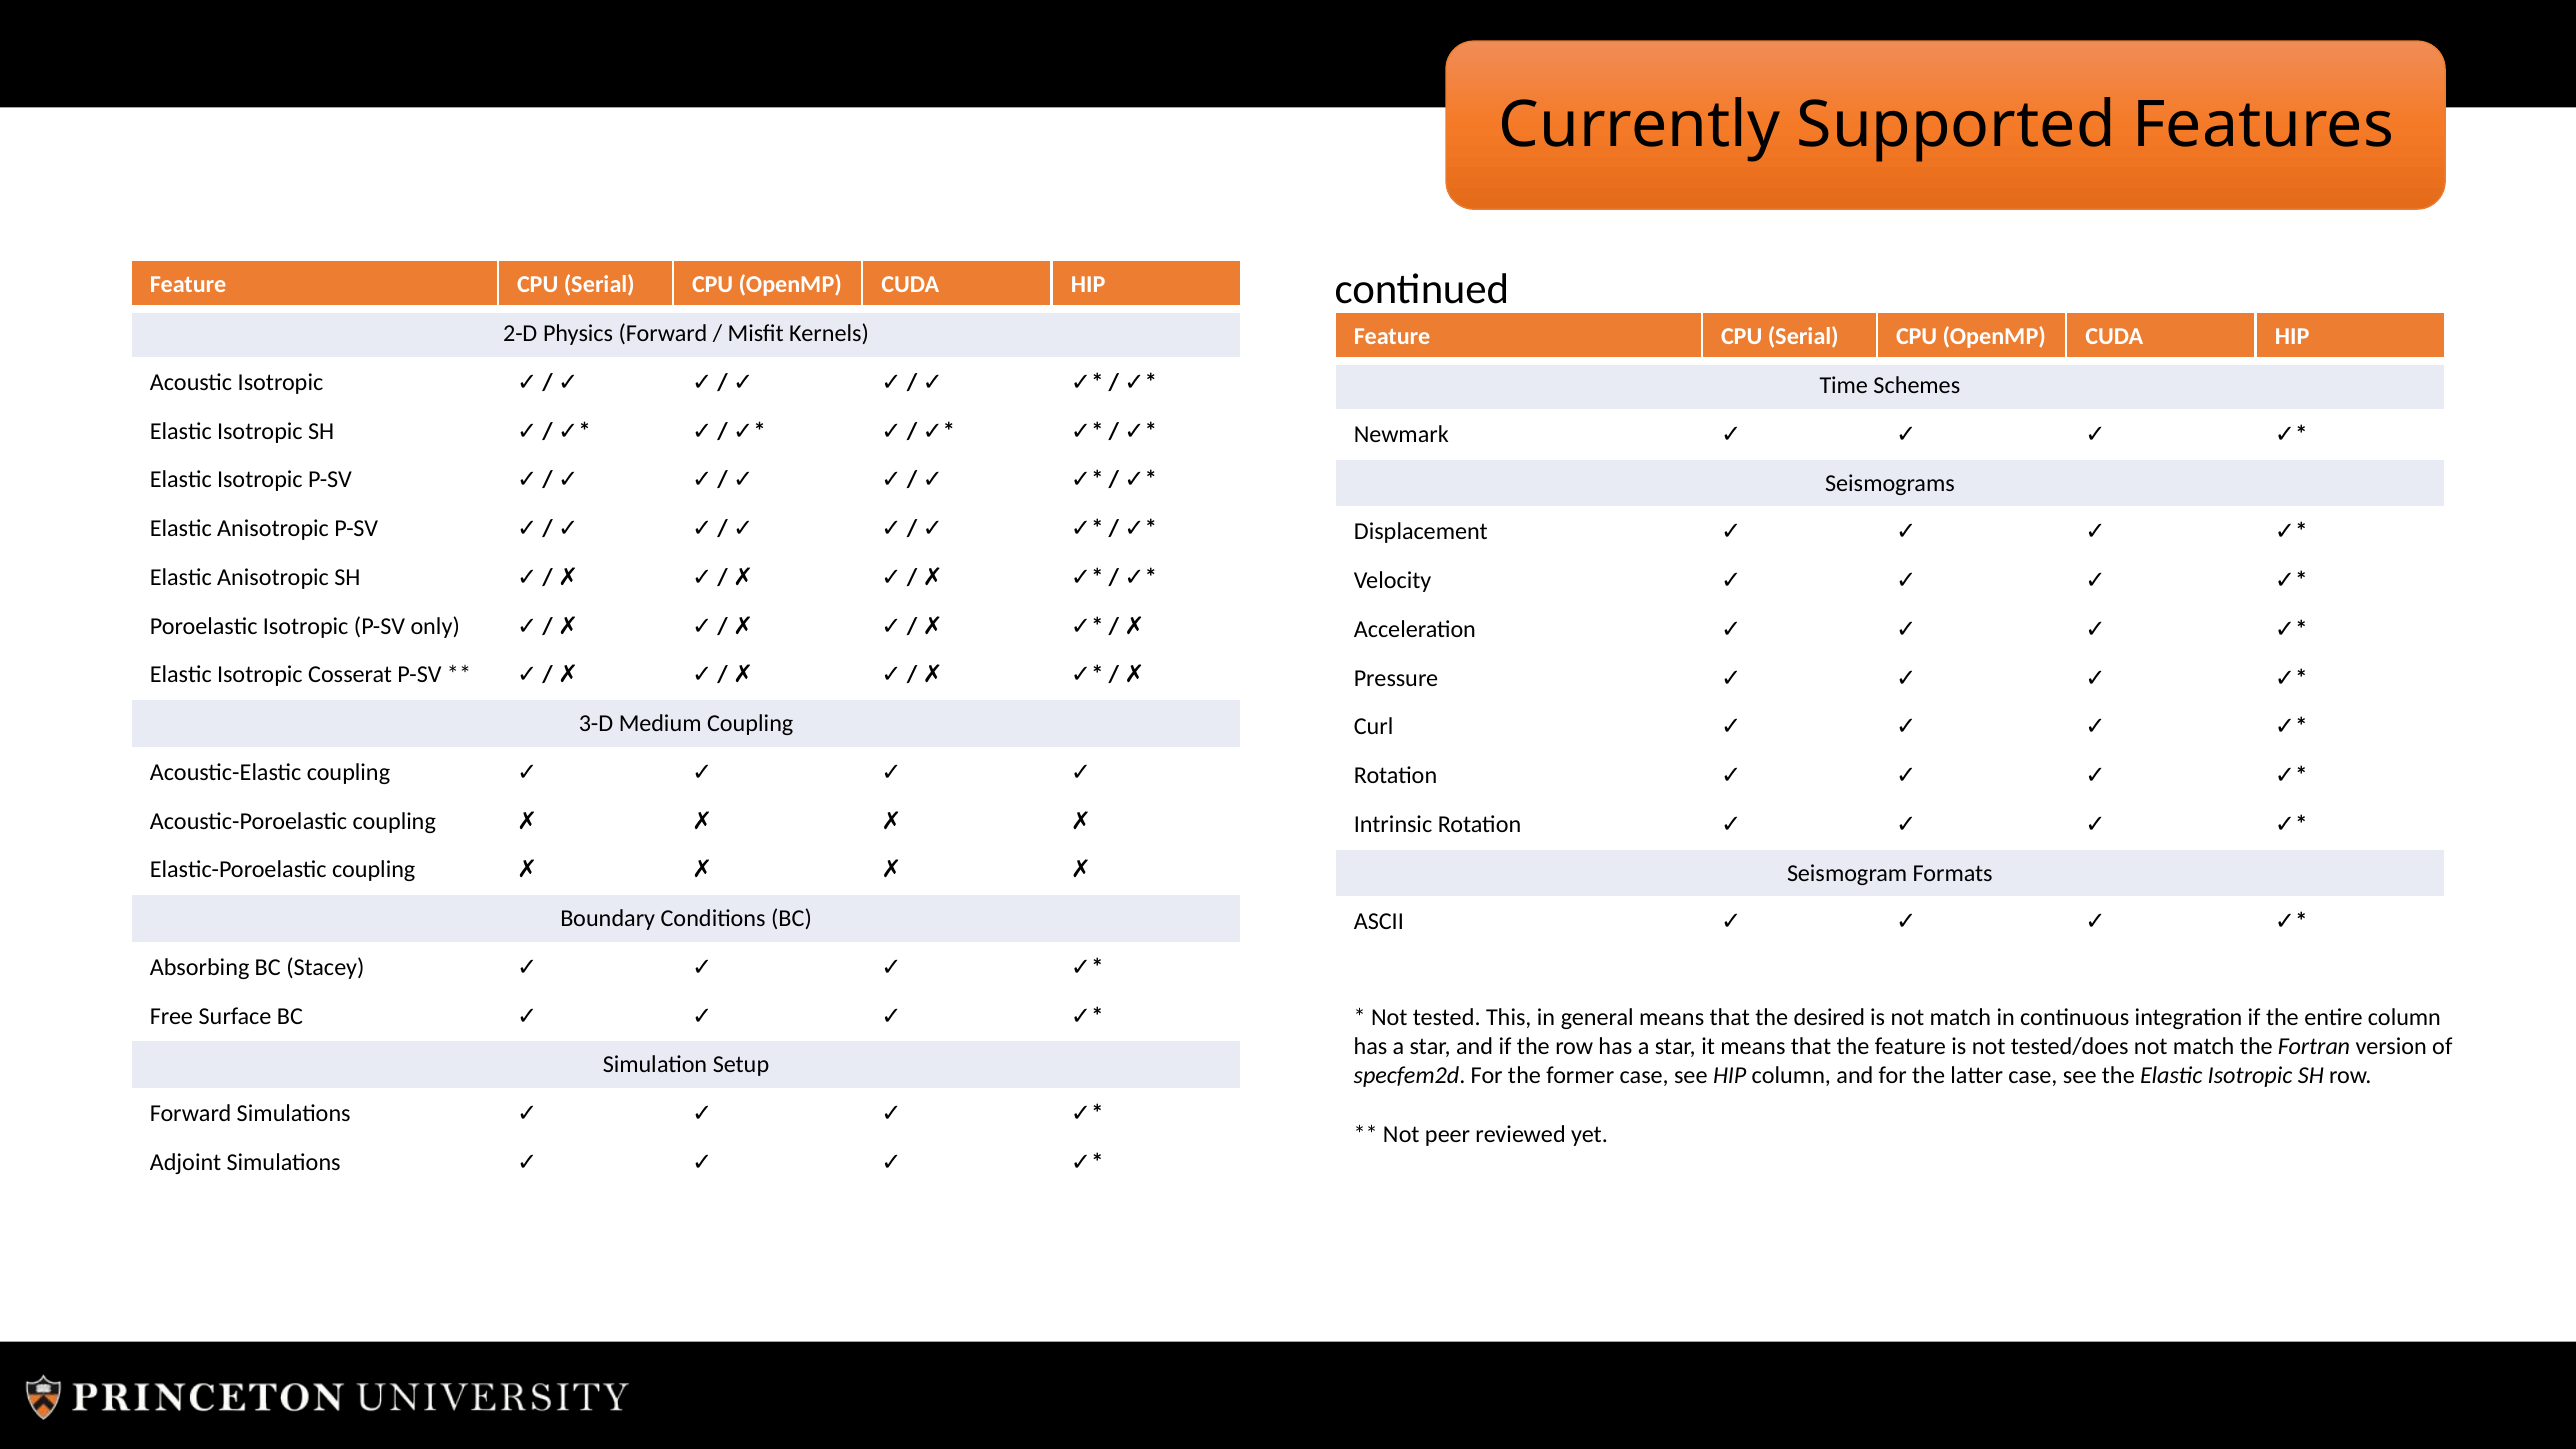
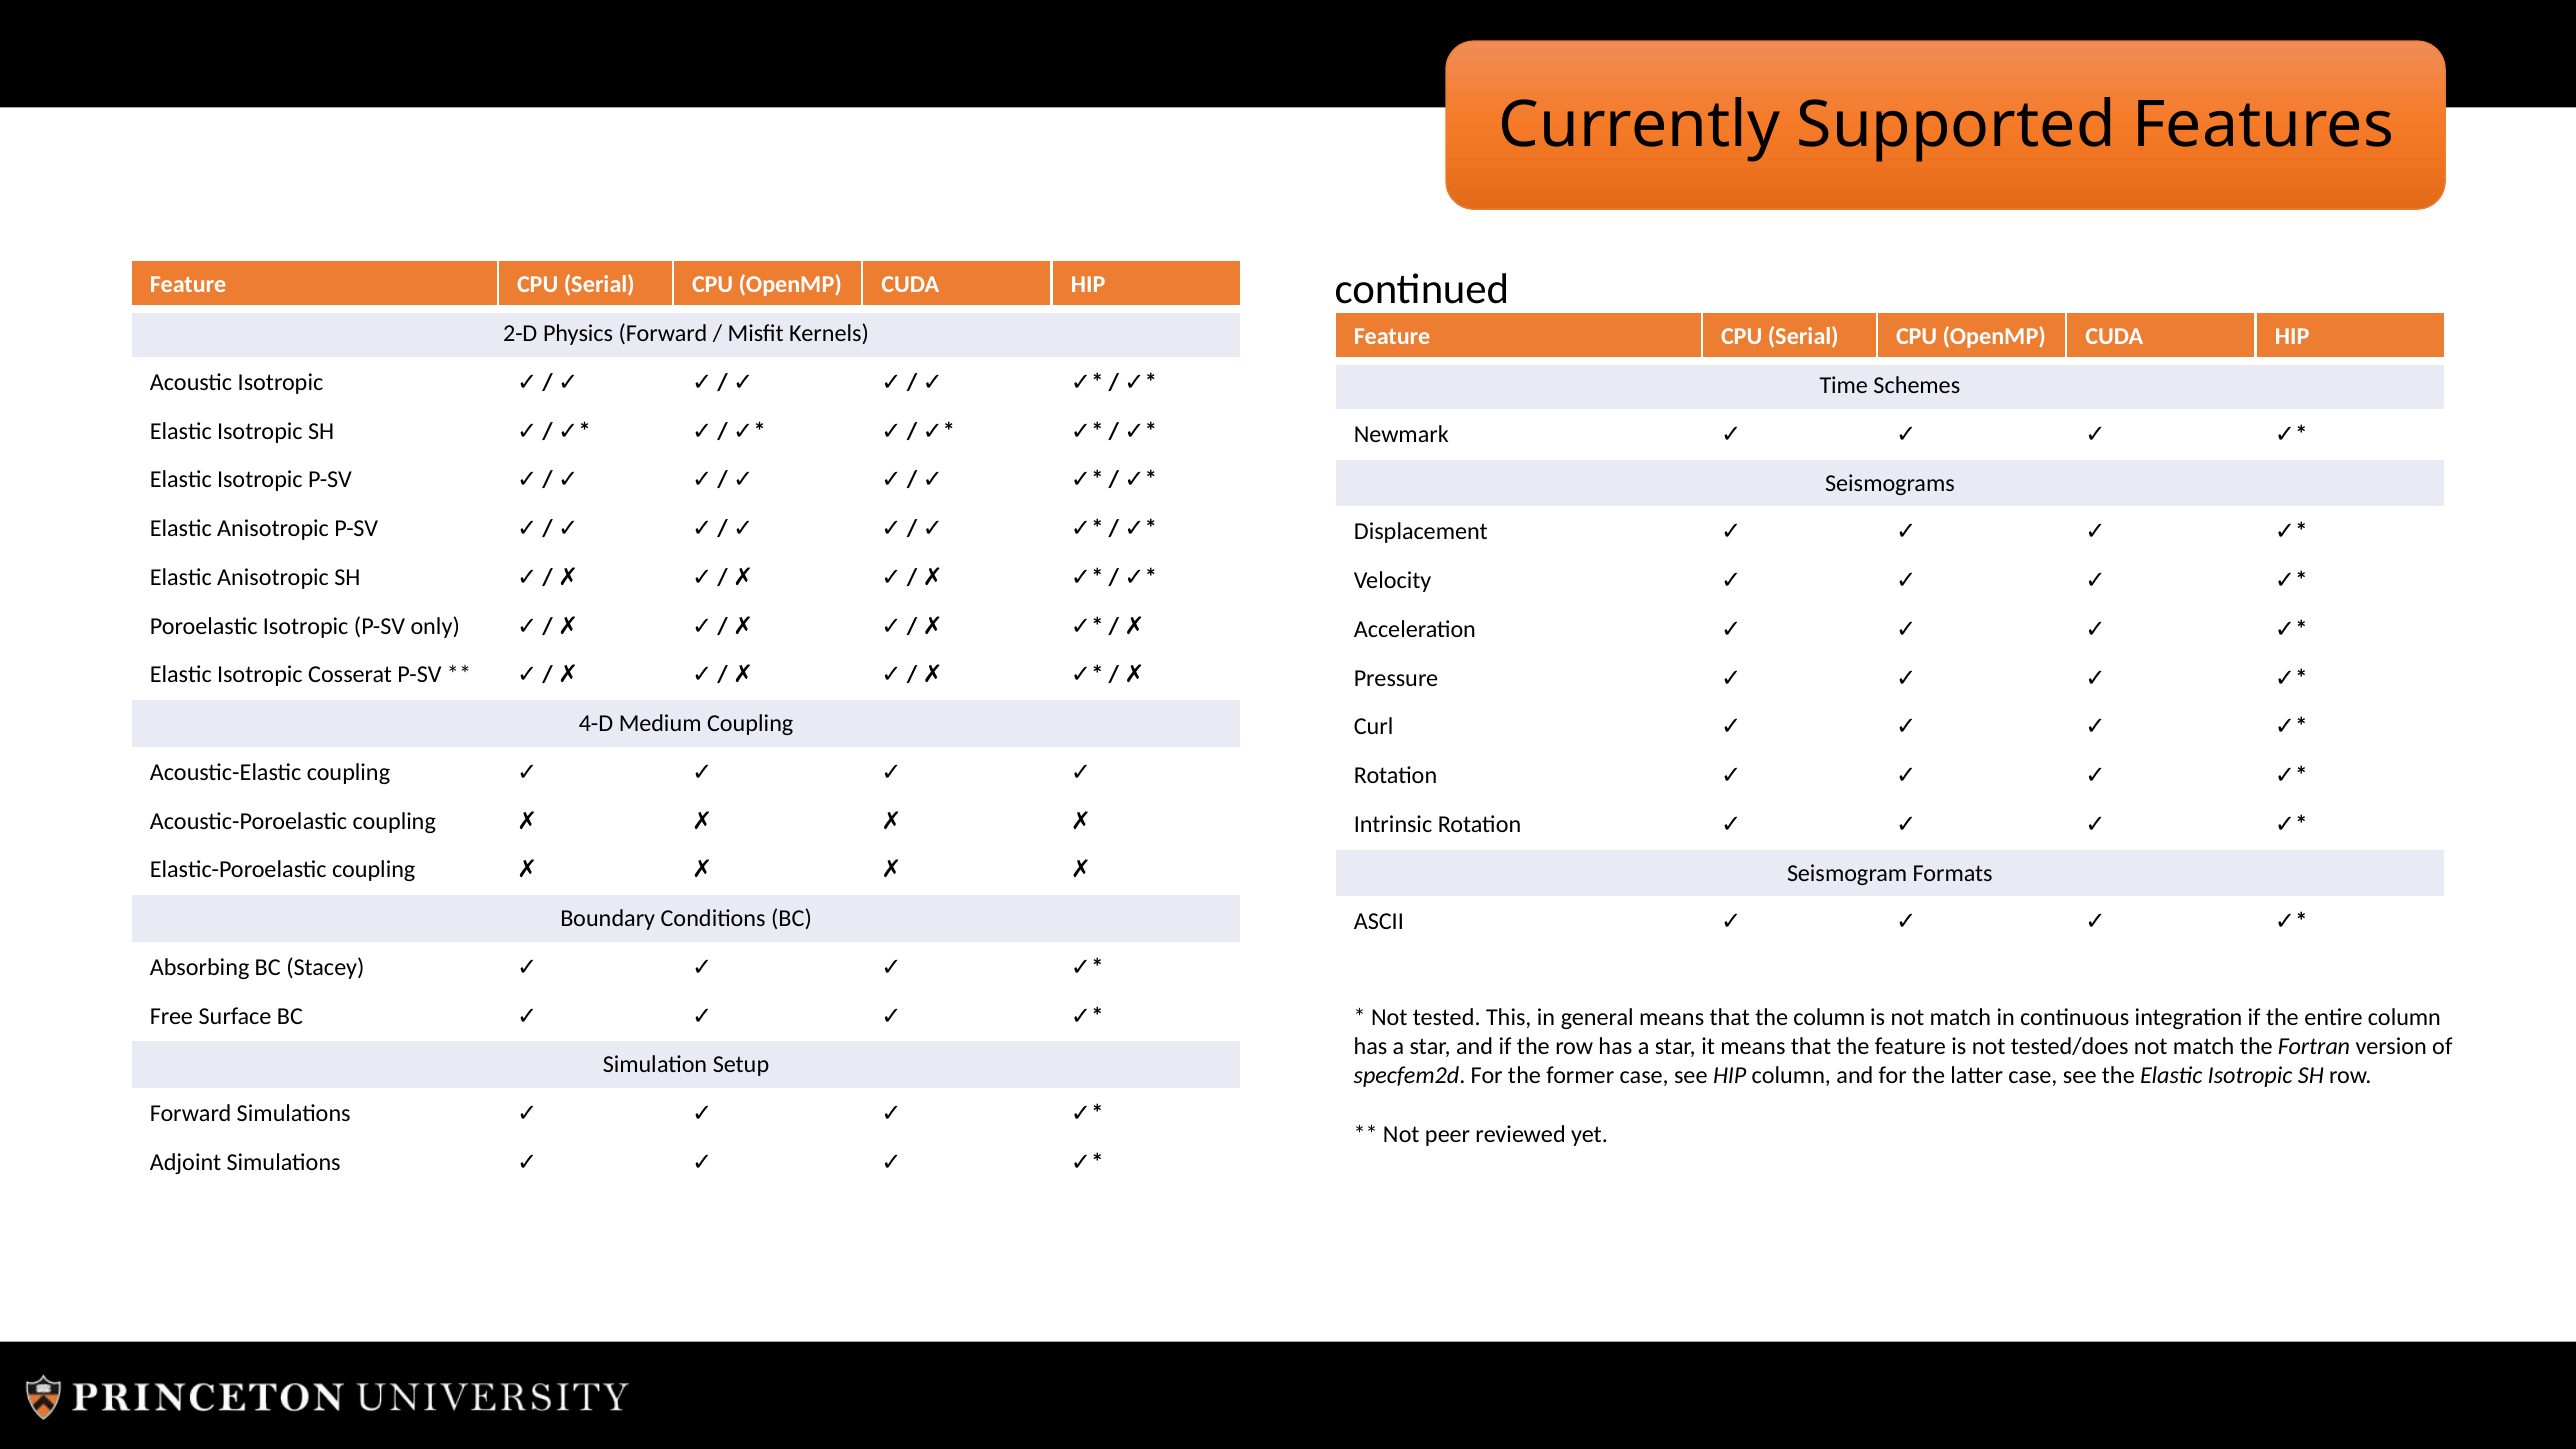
3-D: 3-D -> 4-D
the desired: desired -> column
